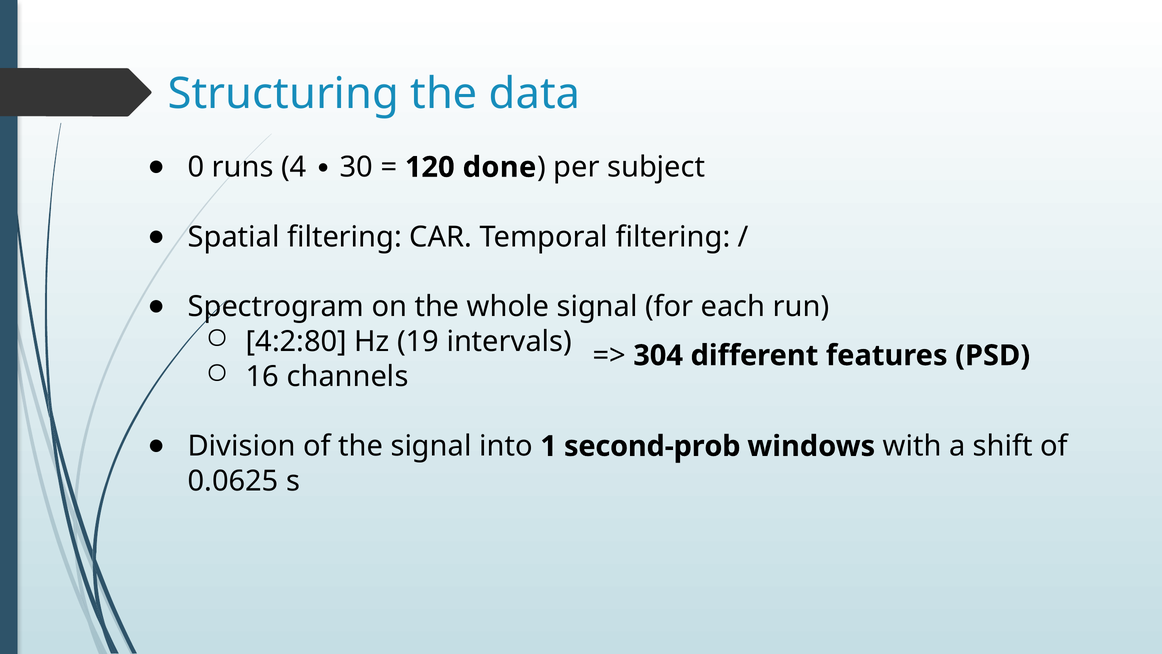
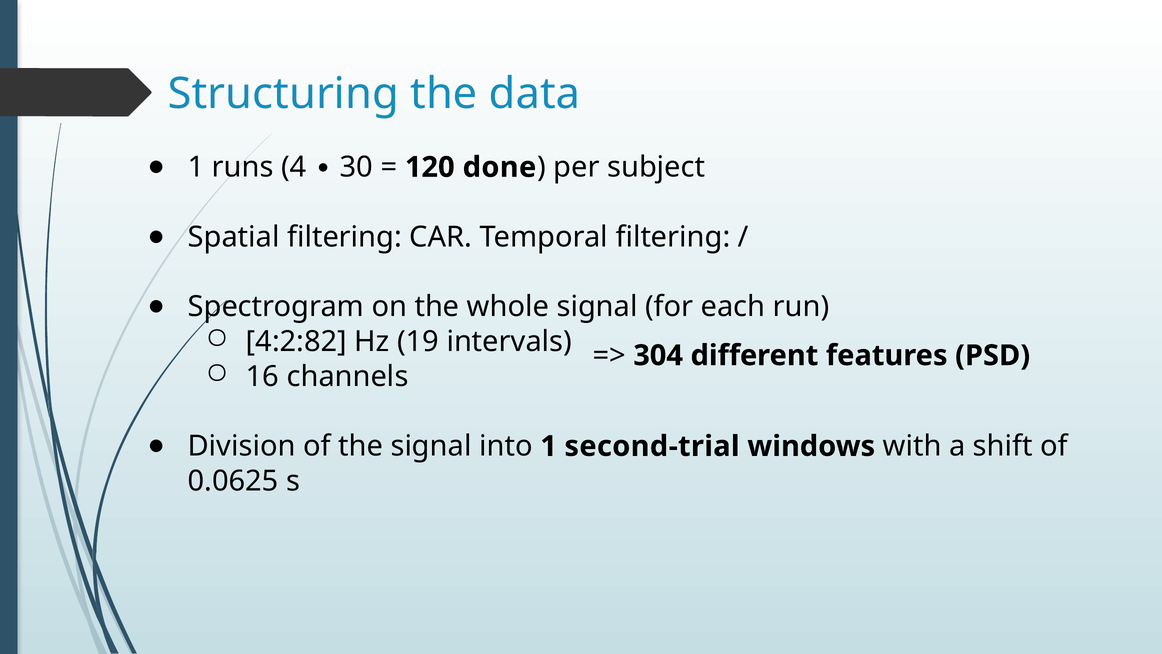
0 at (196, 167): 0 -> 1
4:2:80: 4:2:80 -> 4:2:82
second-prob: second-prob -> second-trial
